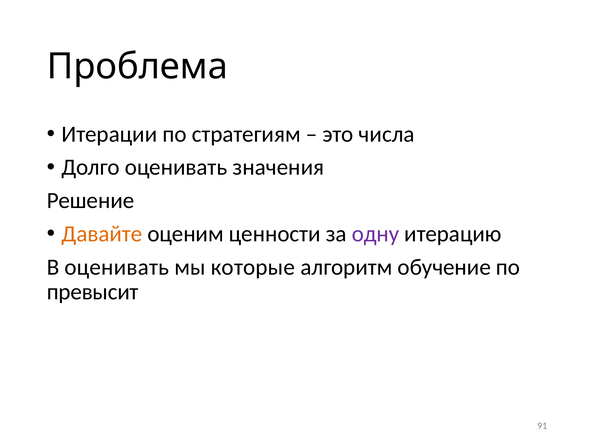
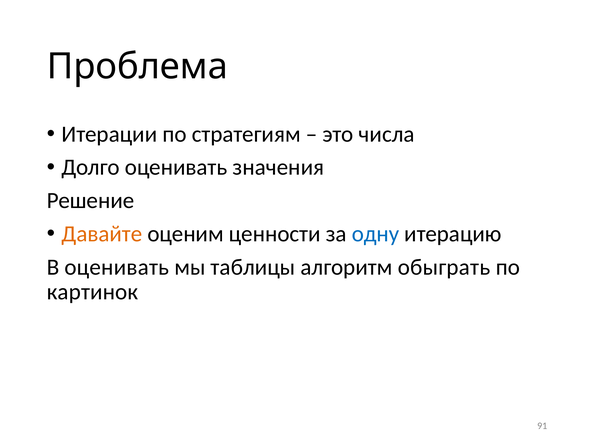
одну colour: purple -> blue
которые: которые -> таблицы
обучение: обучение -> обыграть
превысит: превысит -> картинок
